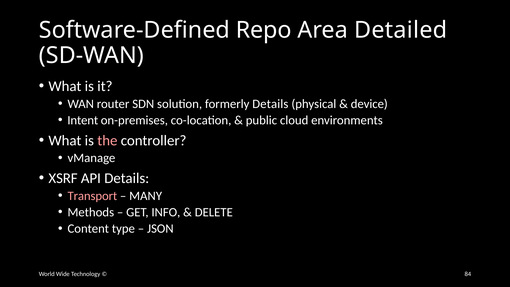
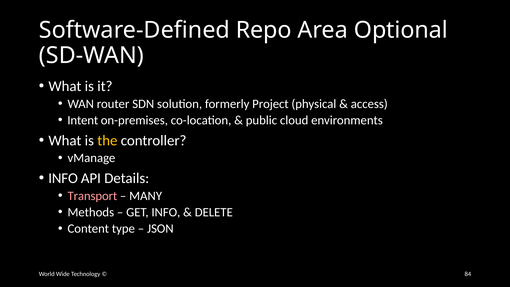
Detailed: Detailed -> Optional
formerly Details: Details -> Project
device: device -> access
the colour: pink -> yellow
XSRF at (63, 178): XSRF -> INFO
